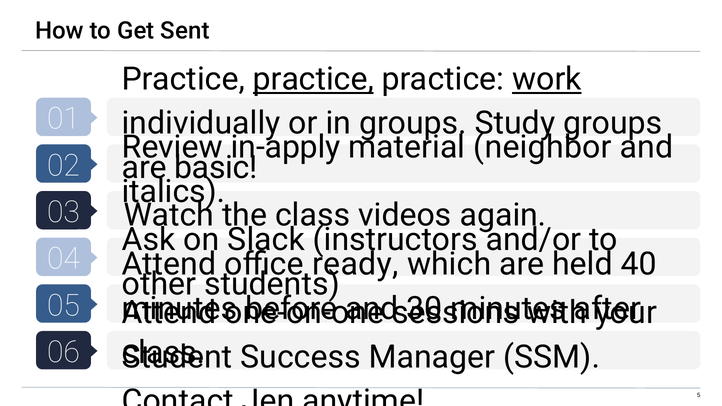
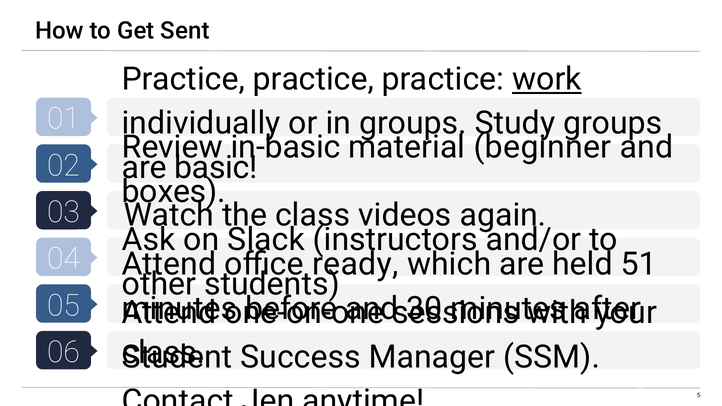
practice at (313, 79) underline: present -> none
in-apply: in-apply -> in-basic
neighbor: neighbor -> beginner
italics: italics -> boxes
40: 40 -> 51
